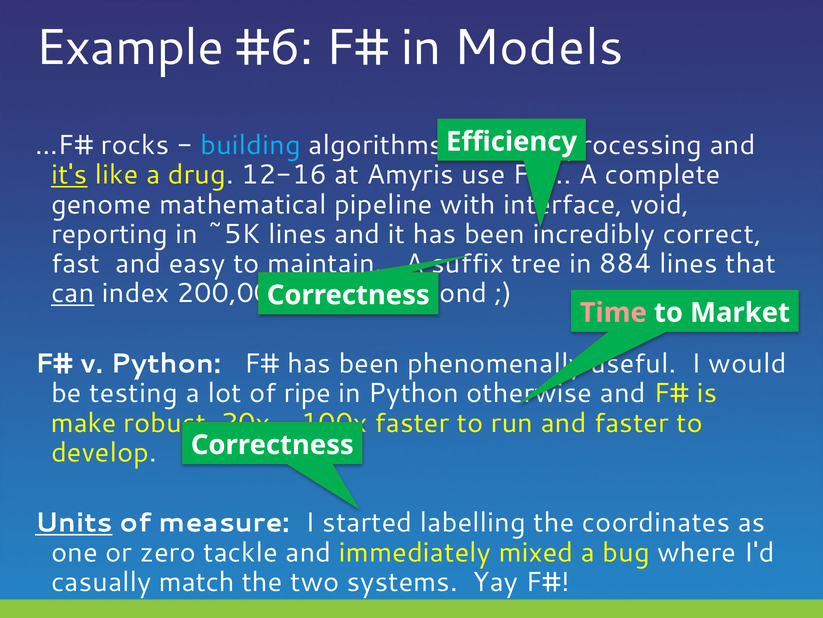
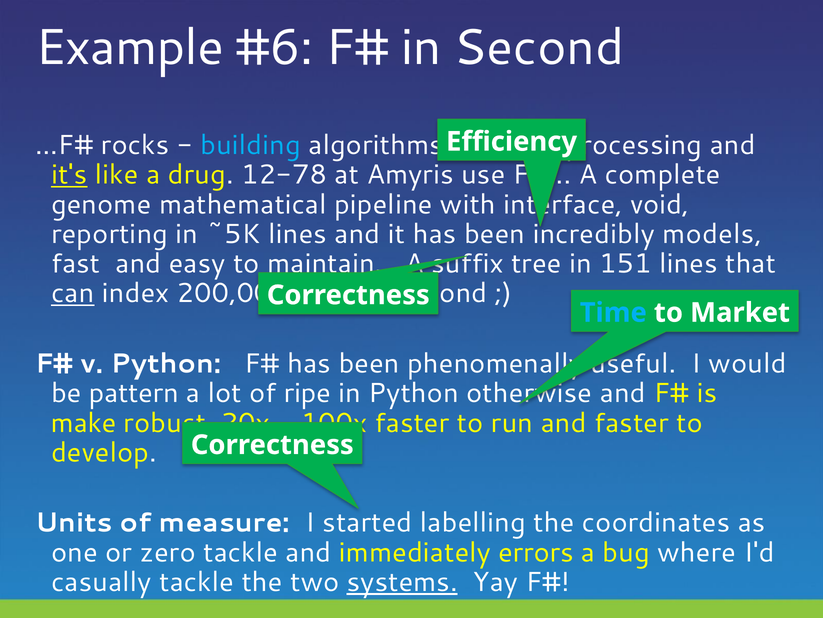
in Models: Models -> Second
12-16: 12-16 -> 12-78
correct: correct -> models
884: 884 -> 151
Time colour: pink -> light blue
testing: testing -> pattern
Units underline: present -> none
mixed: mixed -> errors
casually match: match -> tackle
systems underline: none -> present
